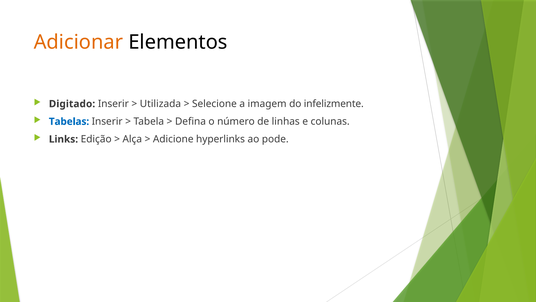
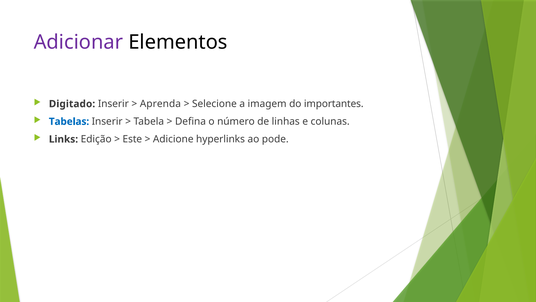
Adicionar colour: orange -> purple
Utilizada: Utilizada -> Aprenda
infelizmente: infelizmente -> importantes
Alça: Alça -> Este
